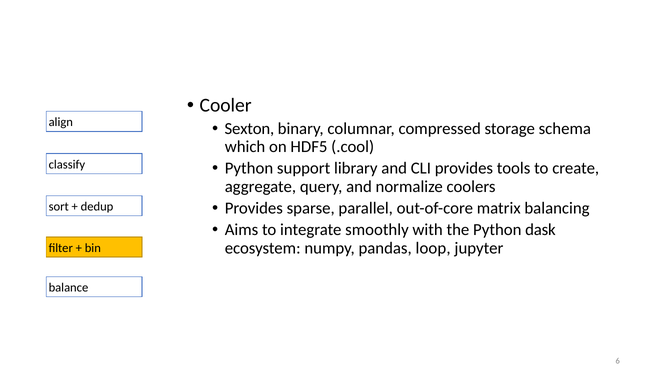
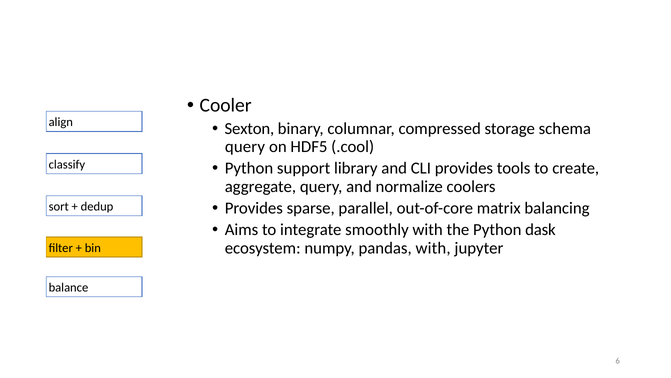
which at (245, 147): which -> query
pandas loop: loop -> with
